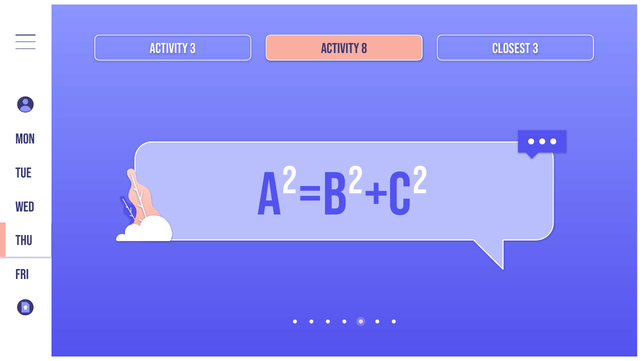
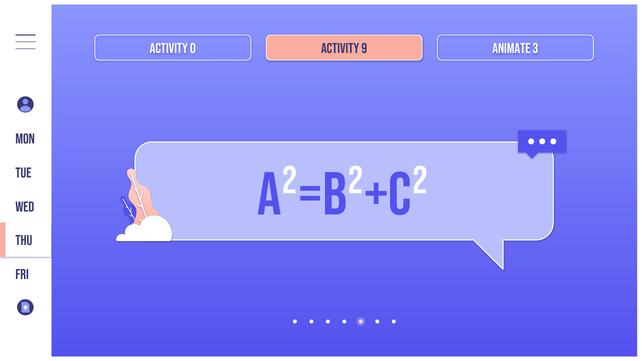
activity 3: 3 -> 0
8: 8 -> 9
closest: closest -> animate
